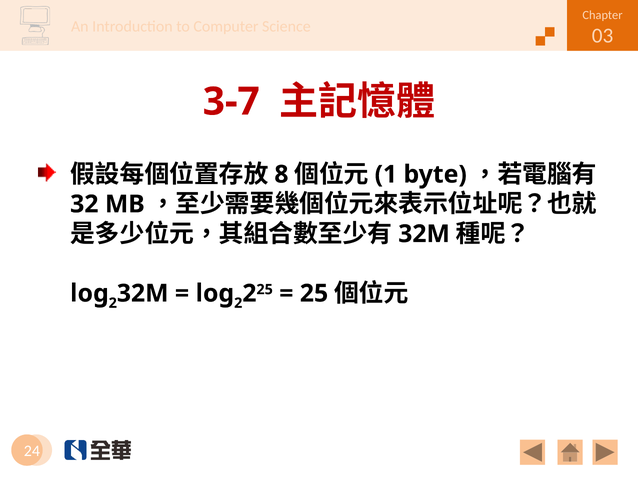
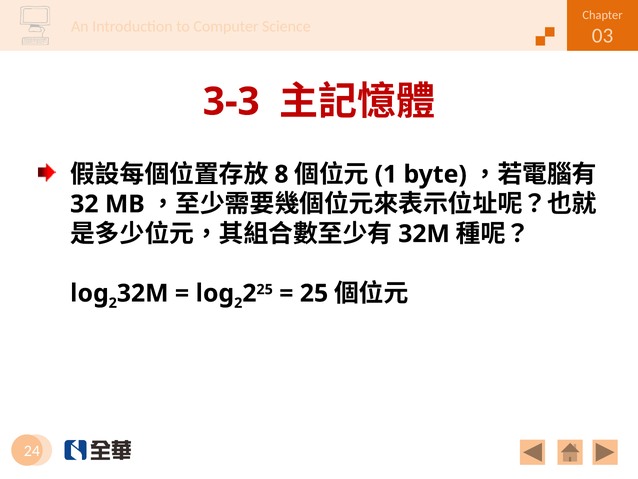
3-7: 3-7 -> 3-3
